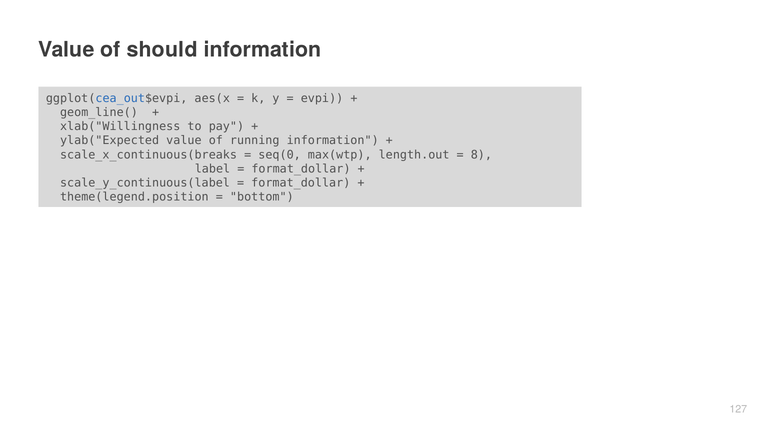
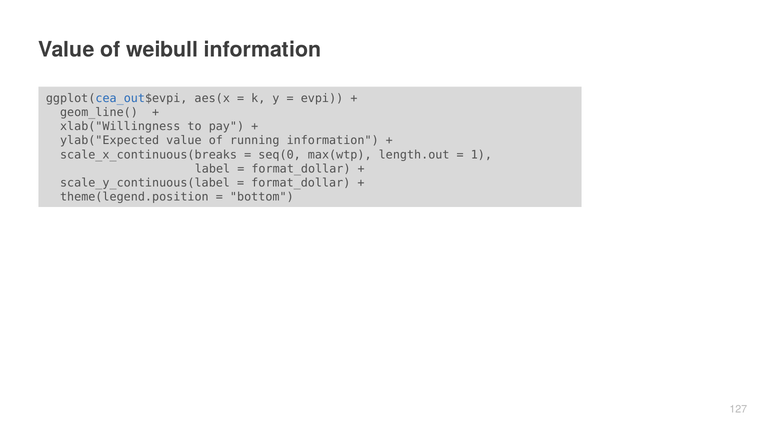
should: should -> weibull
8: 8 -> 1
